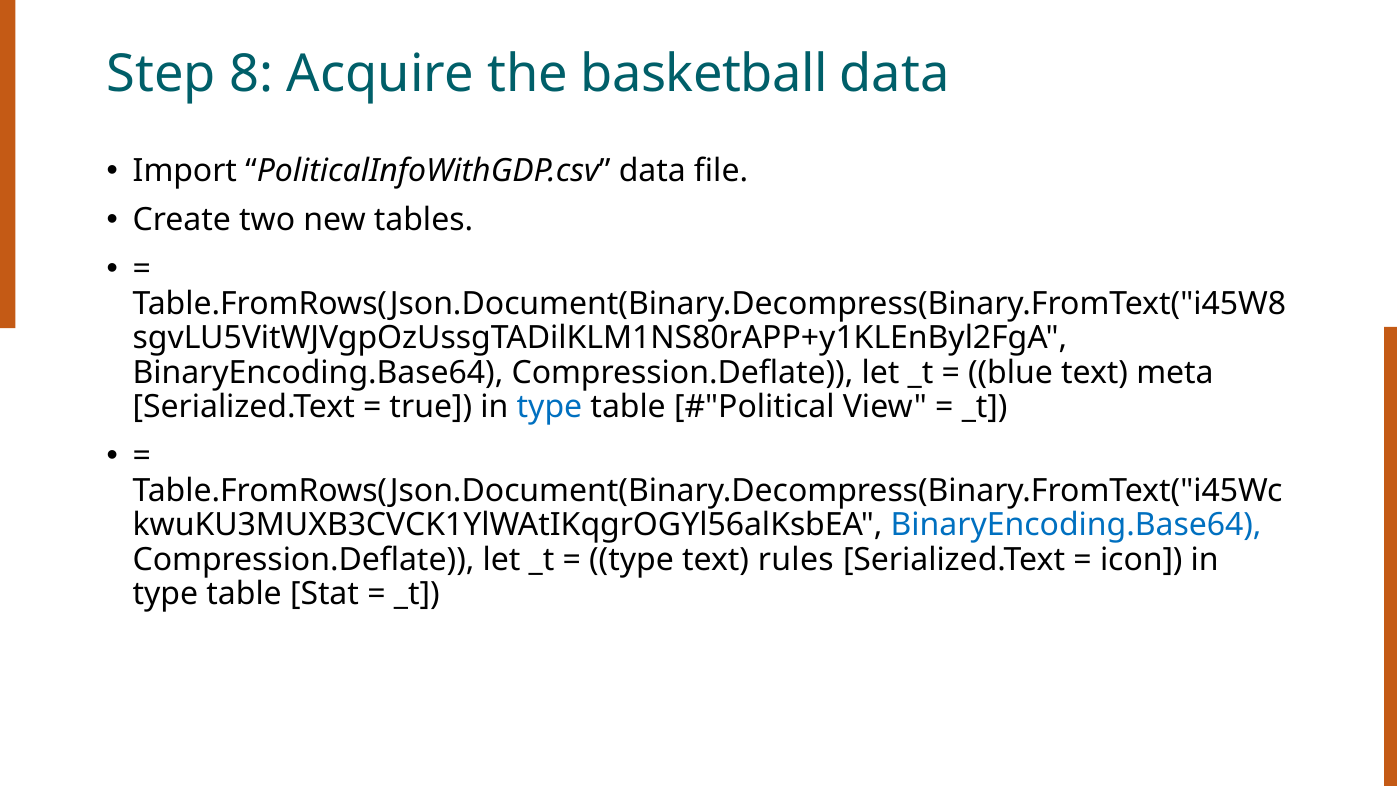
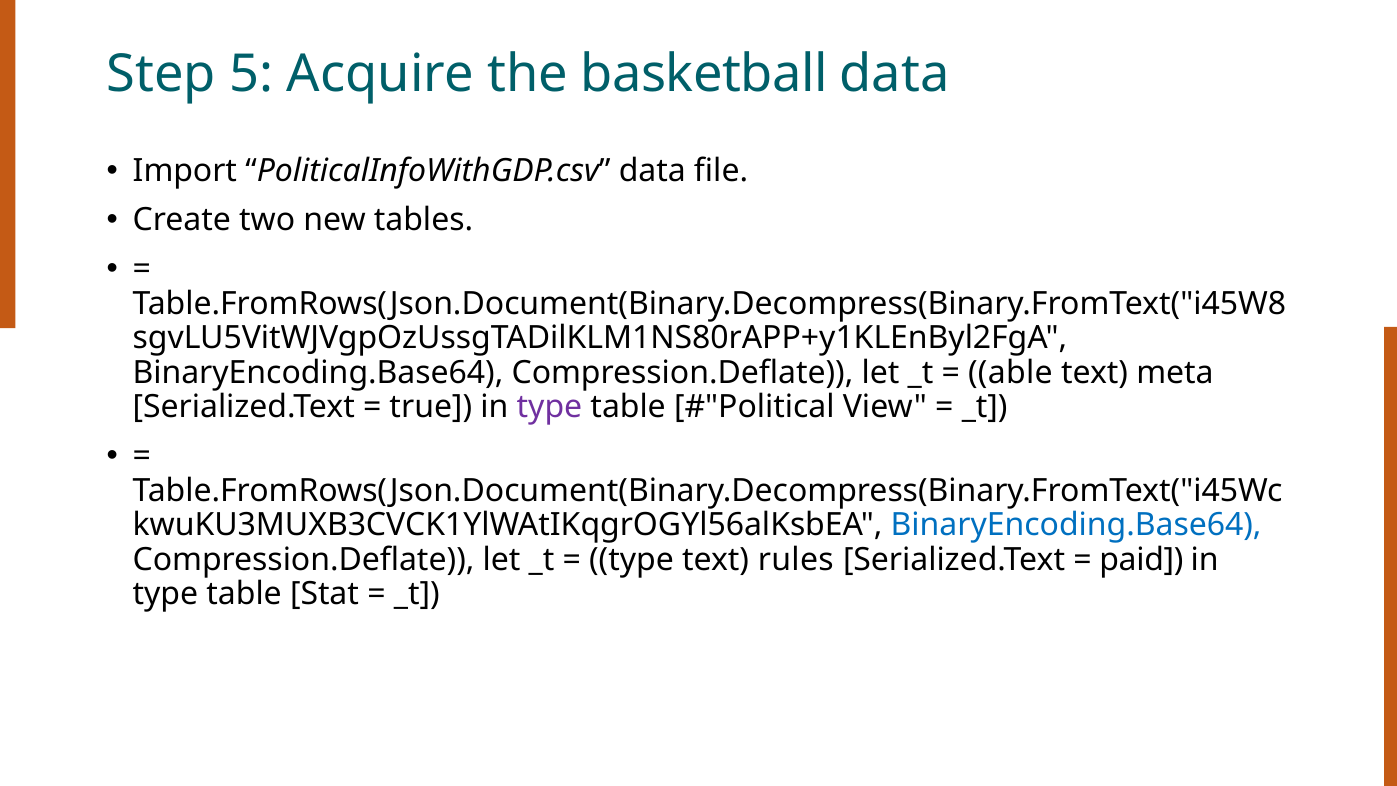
8: 8 -> 5
blue: blue -> able
type at (549, 407) colour: blue -> purple
icon: icon -> paid
